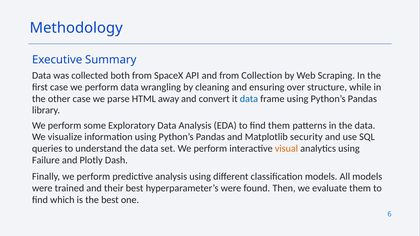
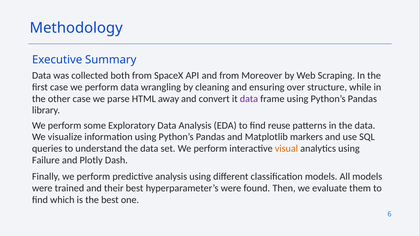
Collection: Collection -> Moreover
data at (249, 99) colour: blue -> purple
find them: them -> reuse
security: security -> markers
